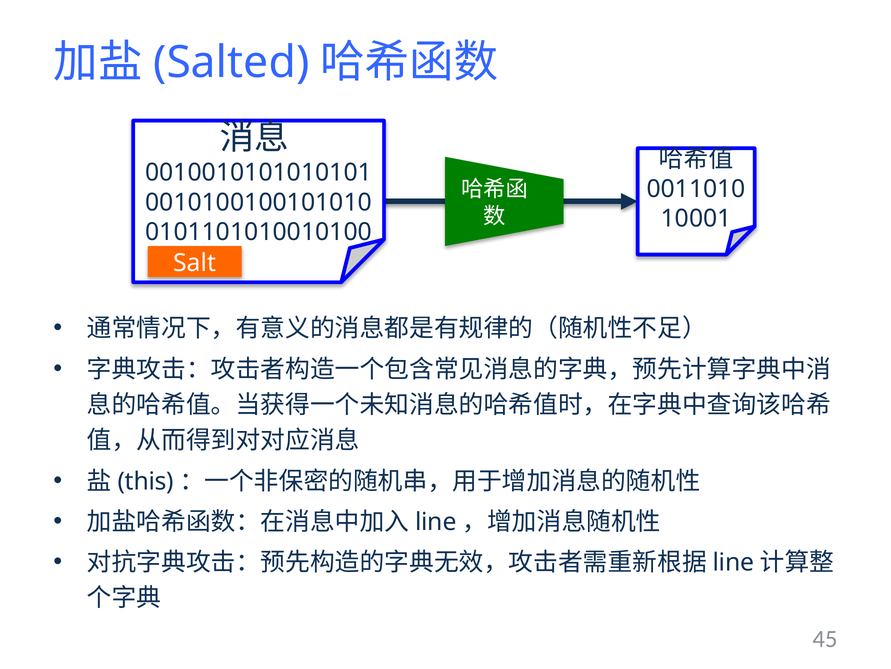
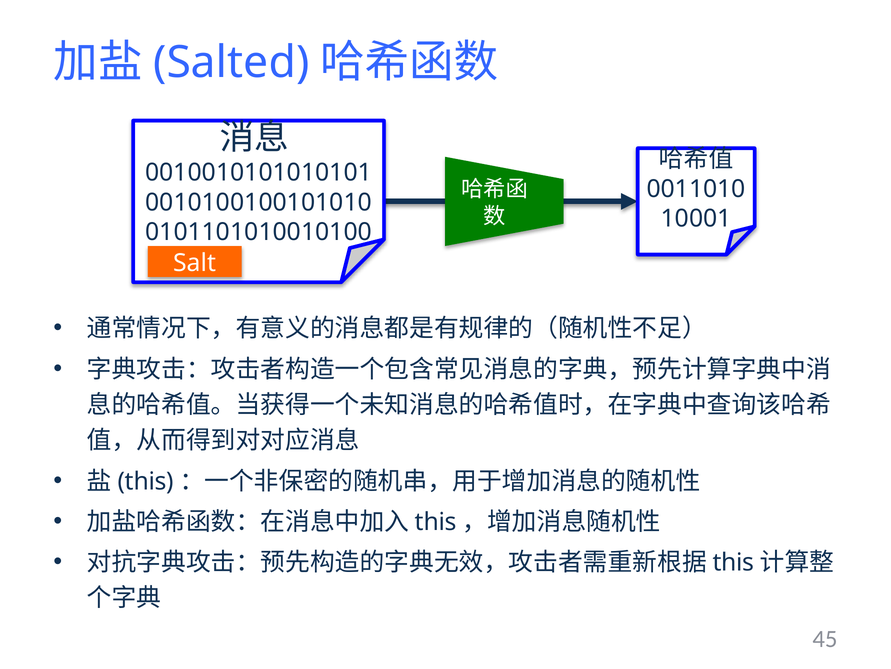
line at (436, 521): line -> this
line at (733, 562): line -> this
